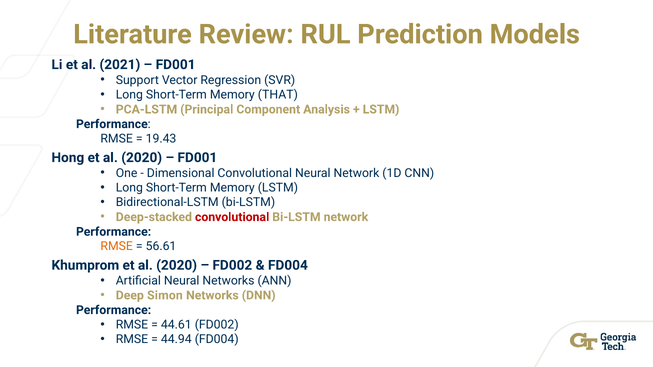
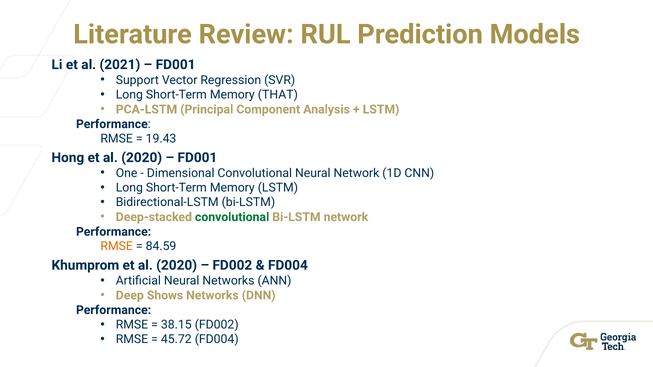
convolutional at (232, 217) colour: red -> green
56.61: 56.61 -> 84.59
Simon: Simon -> Shows
44.61: 44.61 -> 38.15
44.94: 44.94 -> 45.72
